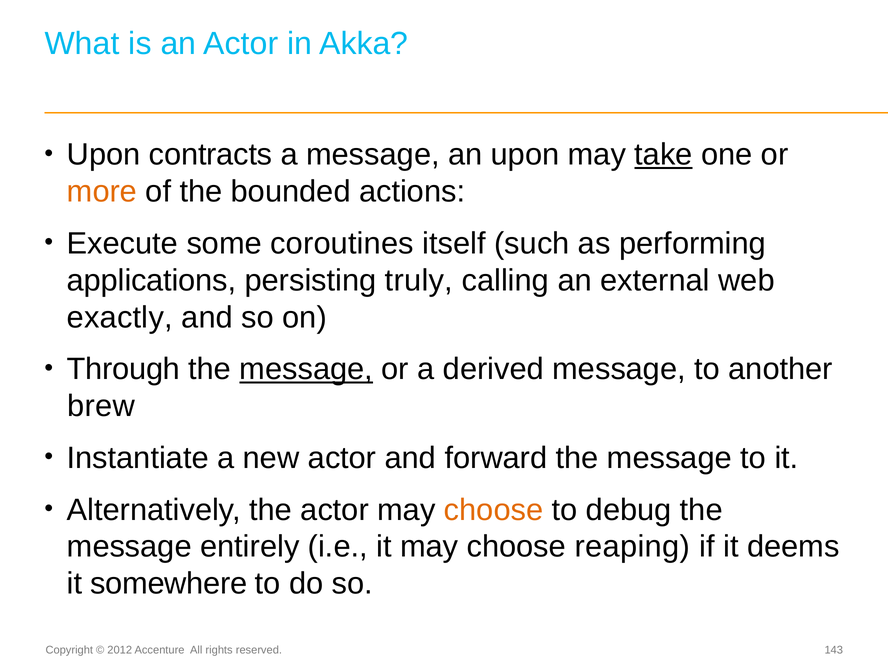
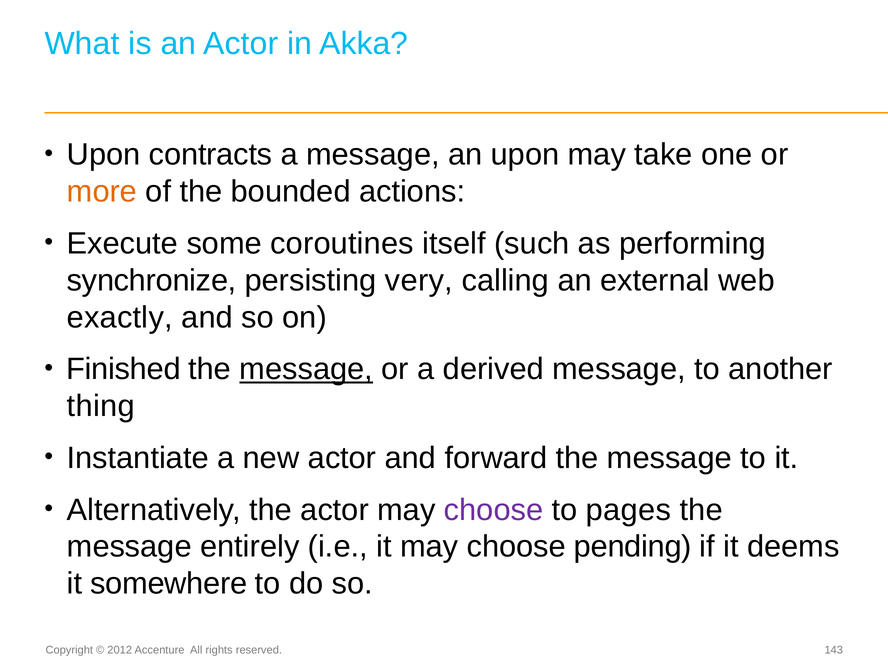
take underline: present -> none
applications: applications -> synchronize
truly: truly -> very
Through: Through -> Finished
brew: brew -> thing
choose at (494, 510) colour: orange -> purple
debug: debug -> pages
reaping: reaping -> pending
